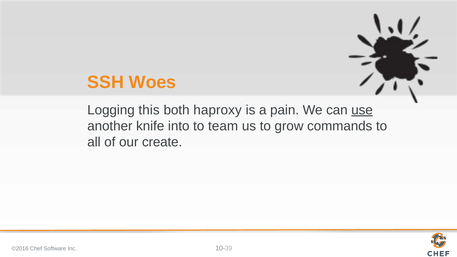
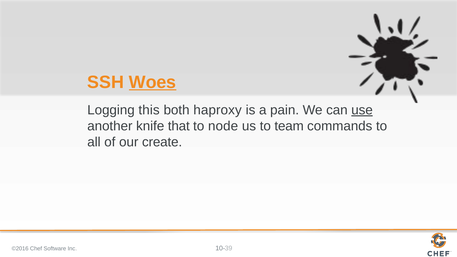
Woes underline: none -> present
into: into -> that
team: team -> node
grow: grow -> team
